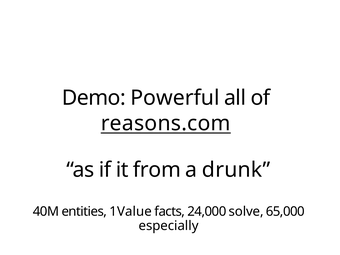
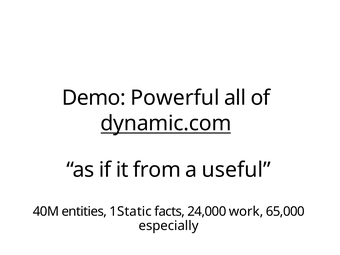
reasons.com: reasons.com -> dynamic.com
drunk: drunk -> useful
1Value: 1Value -> 1Static
solve: solve -> work
